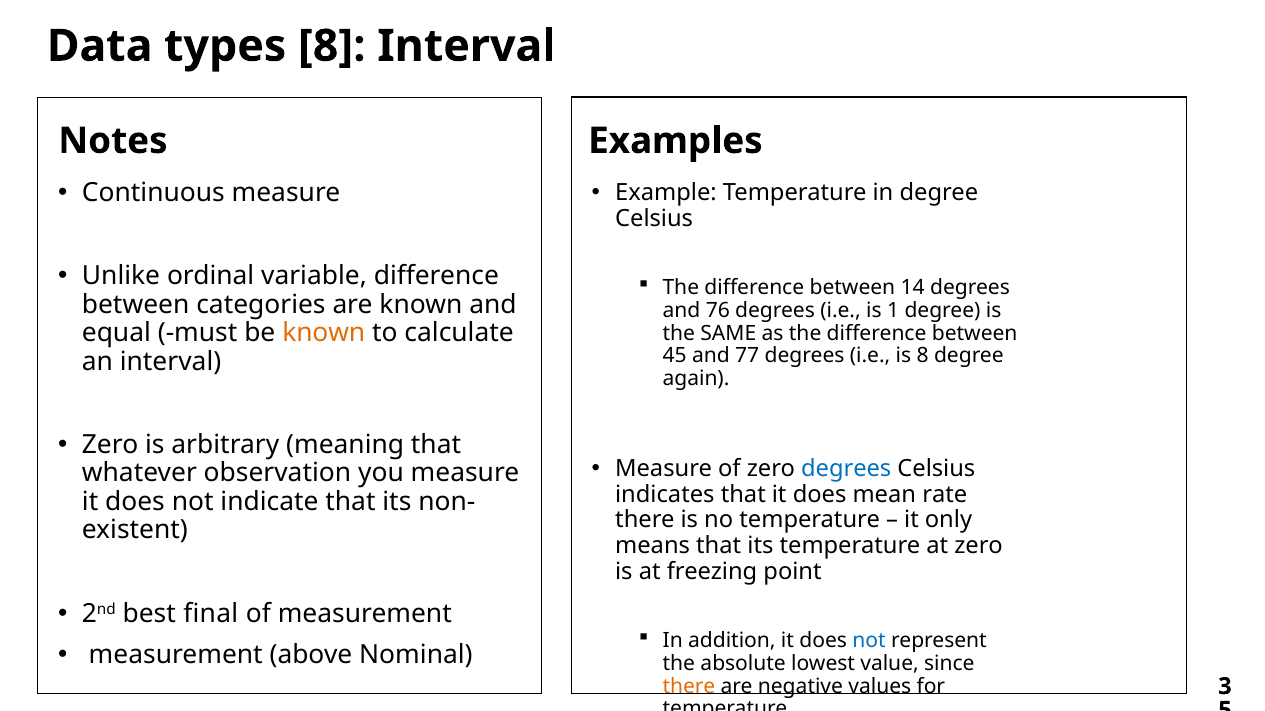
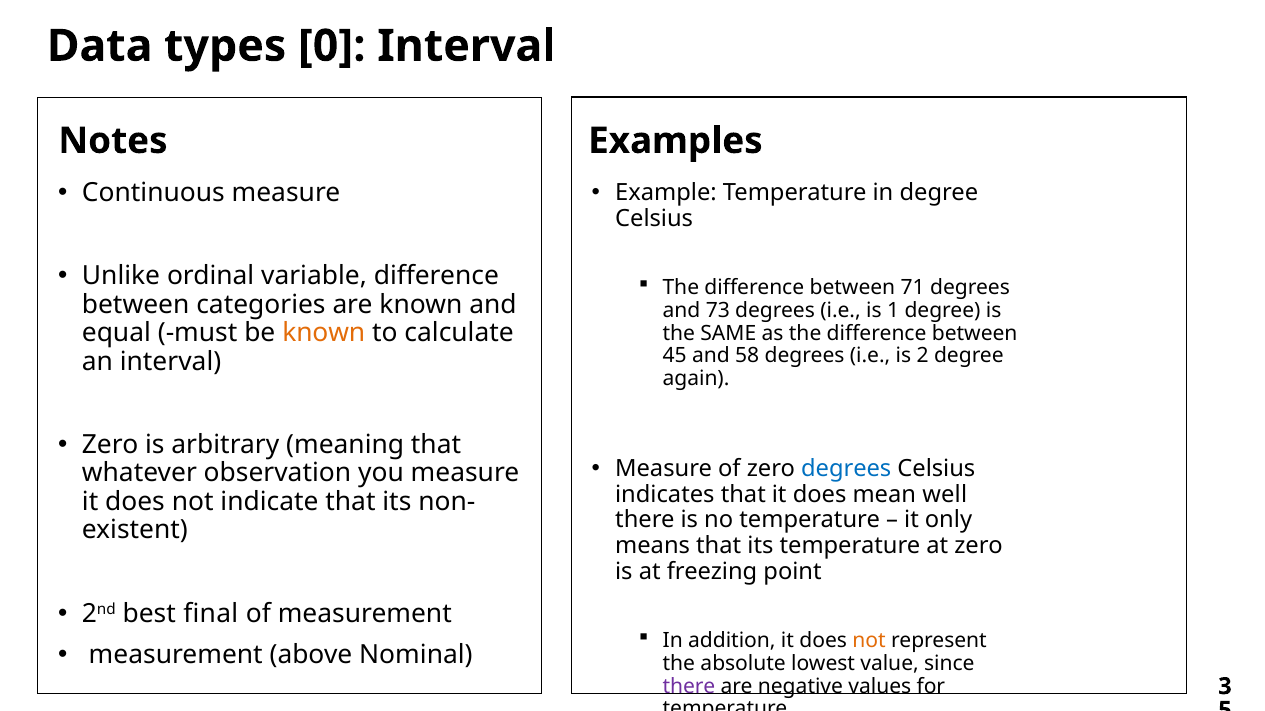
types 8: 8 -> 0
14: 14 -> 71
76: 76 -> 73
77: 77 -> 58
is 8: 8 -> 2
rate: rate -> well
not at (869, 641) colour: blue -> orange
there at (689, 687) colour: orange -> purple
